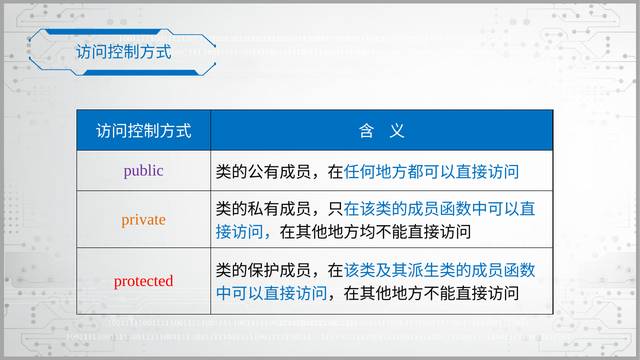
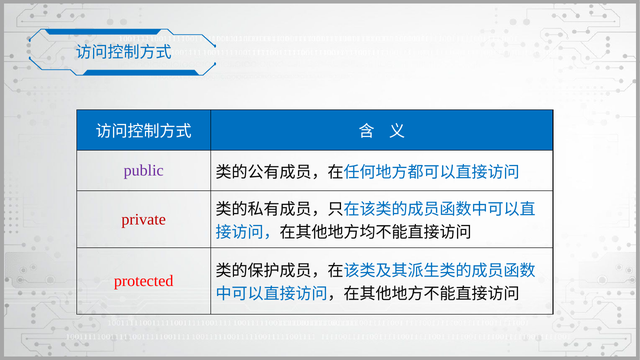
private colour: orange -> red
